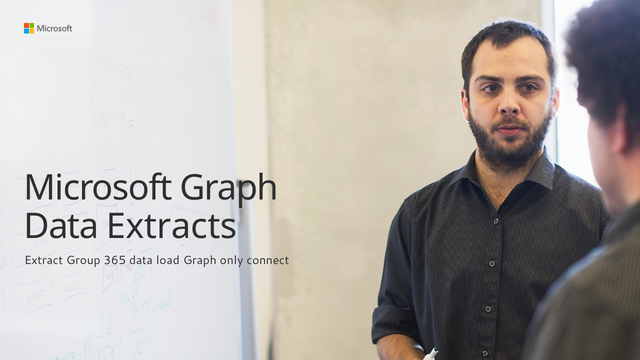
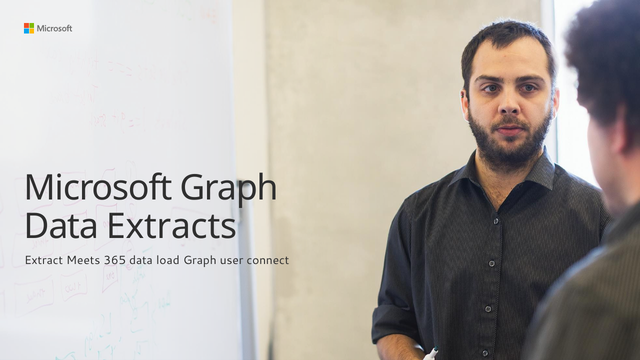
Group: Group -> Meets
only: only -> user
